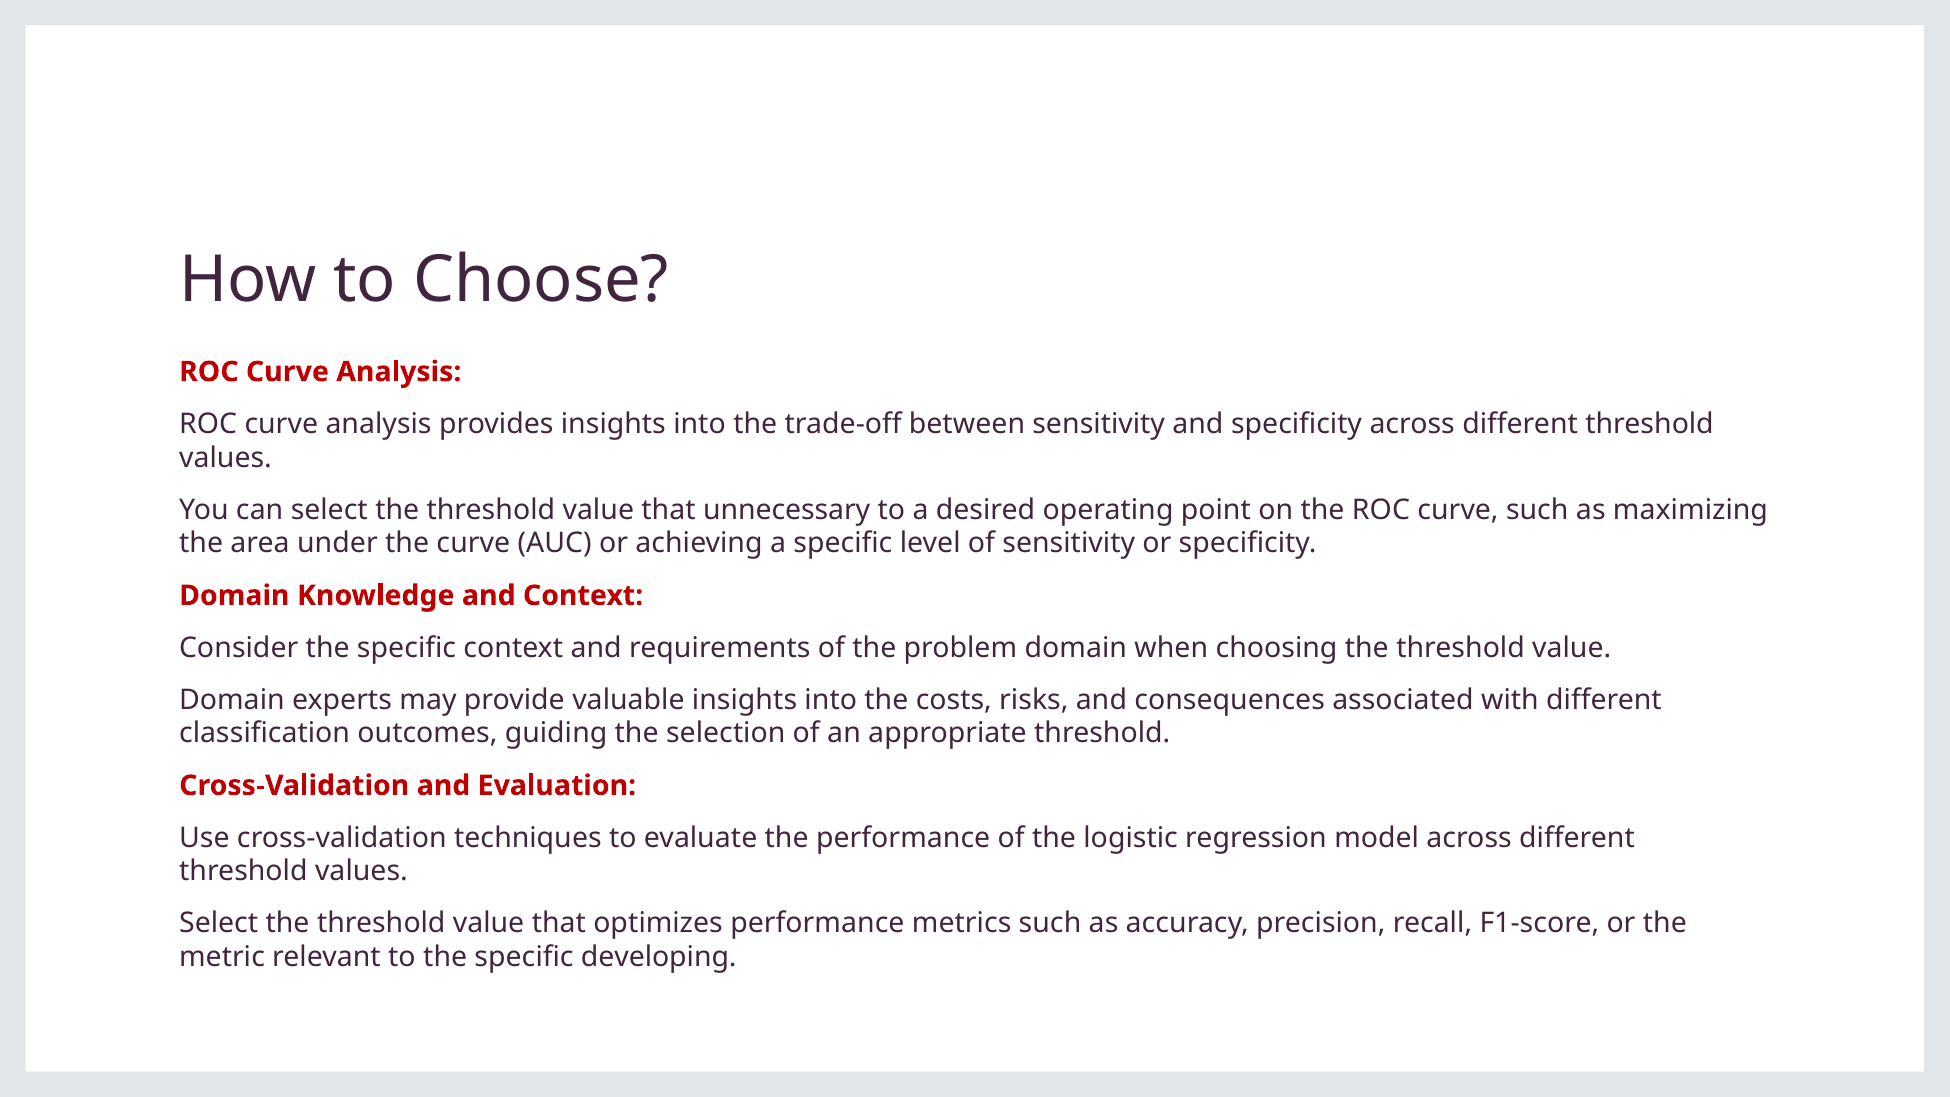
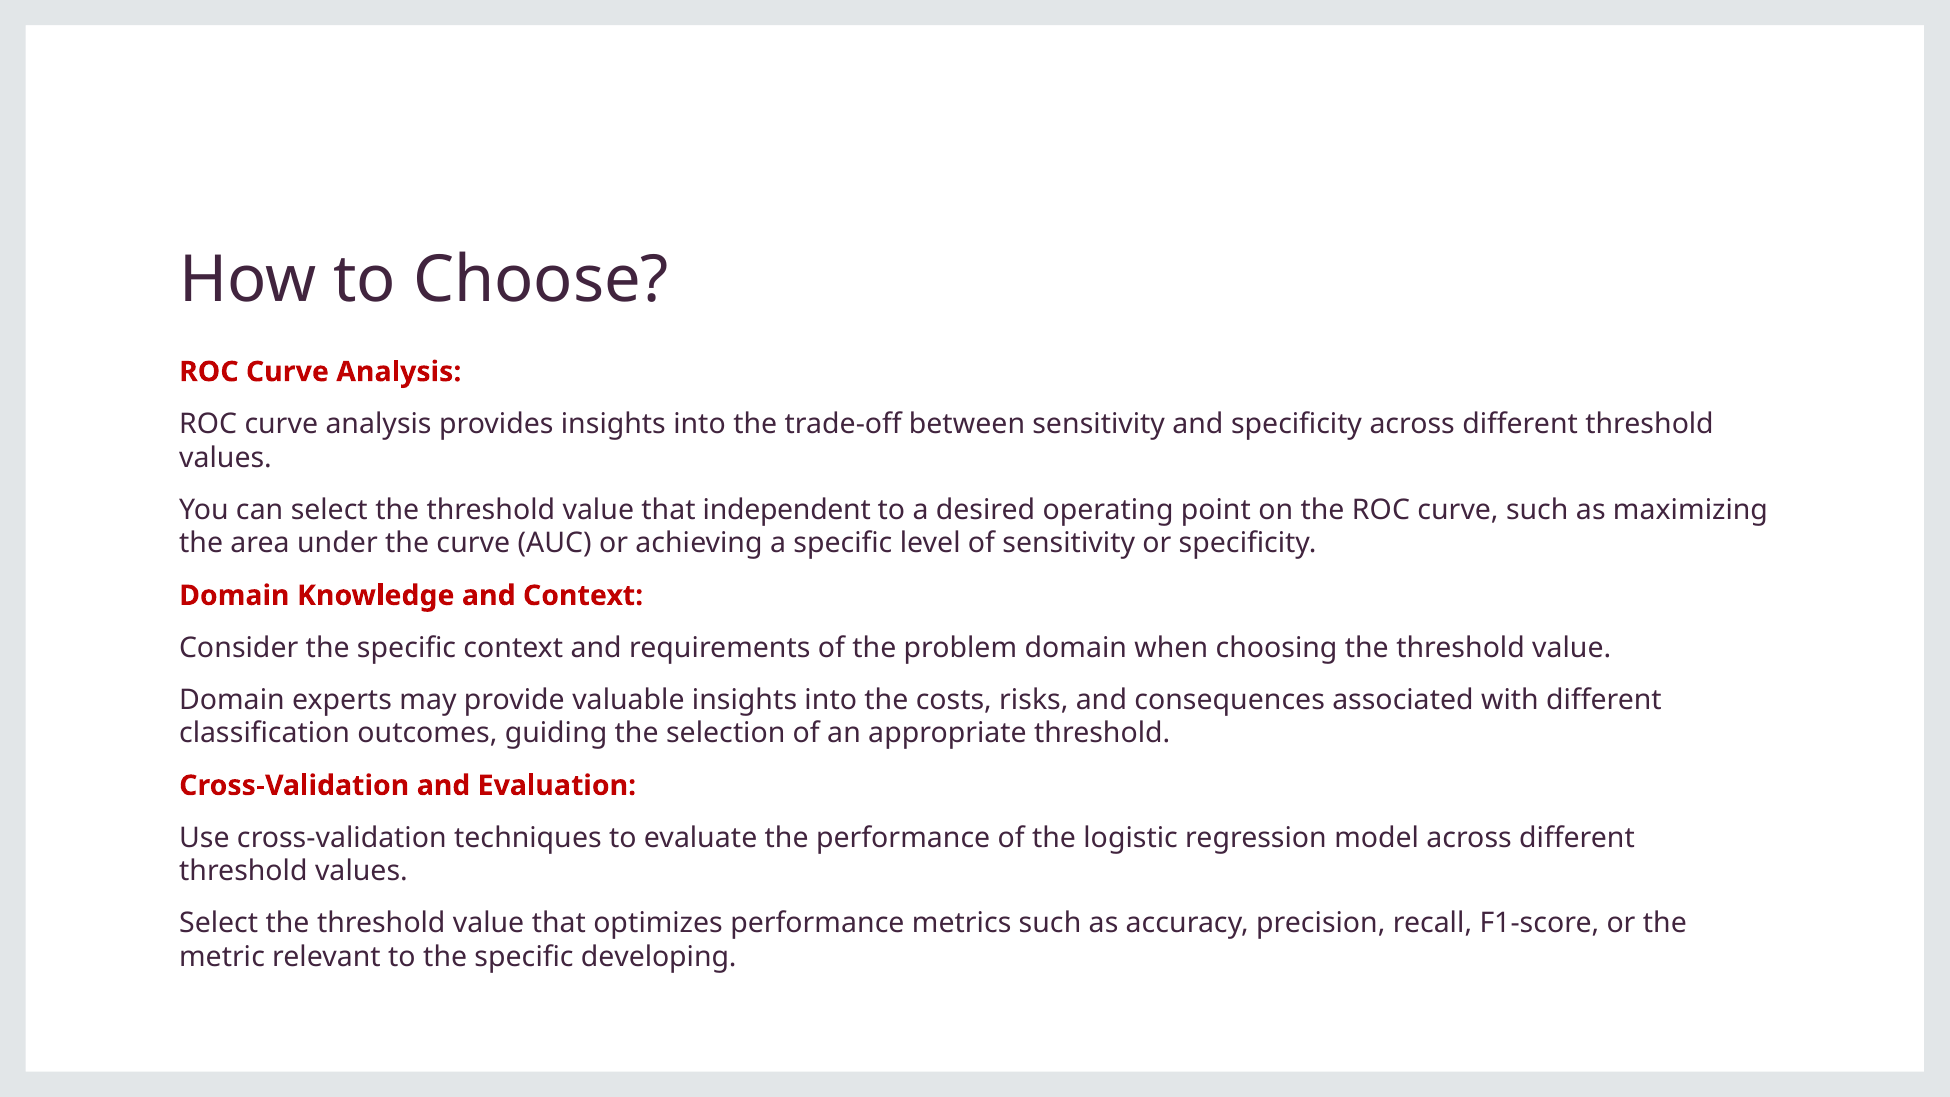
unnecessary: unnecessary -> independent
